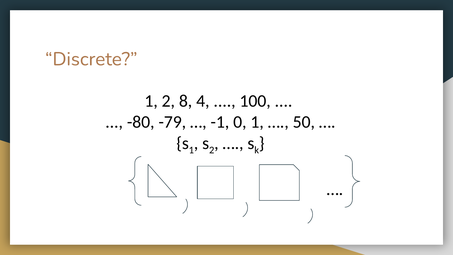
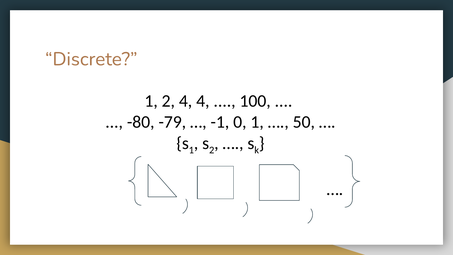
2 8: 8 -> 4
